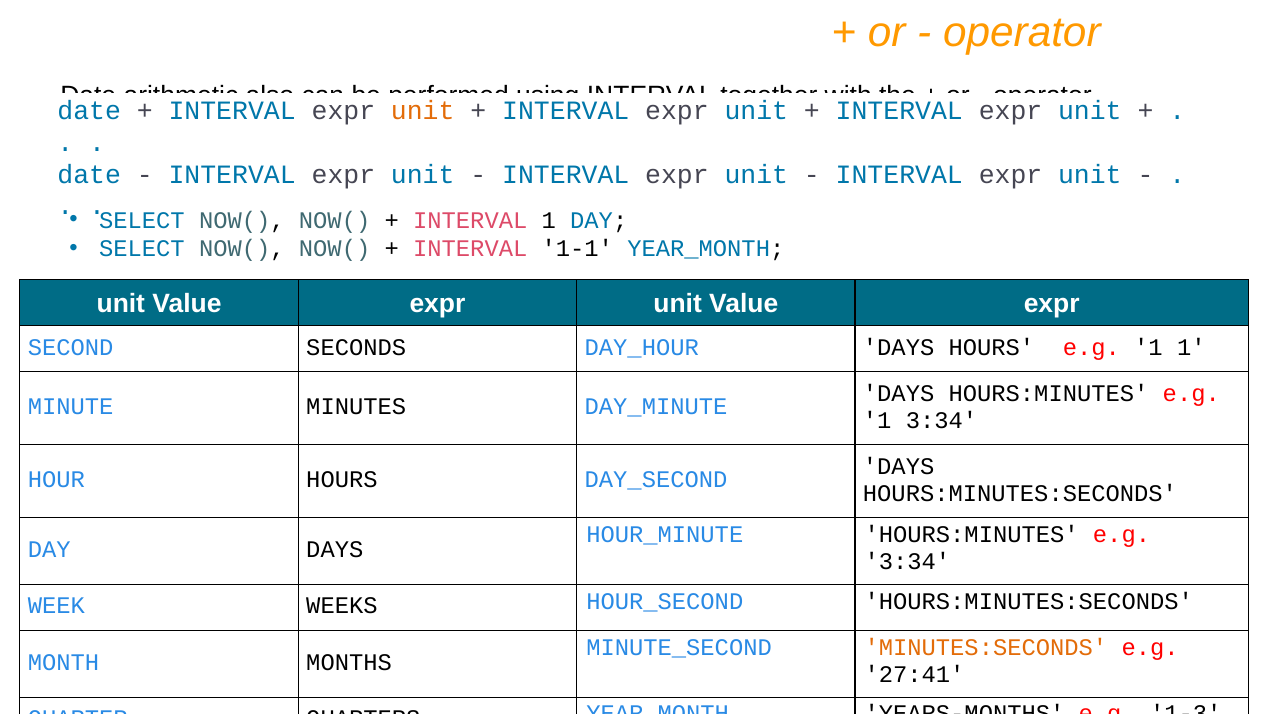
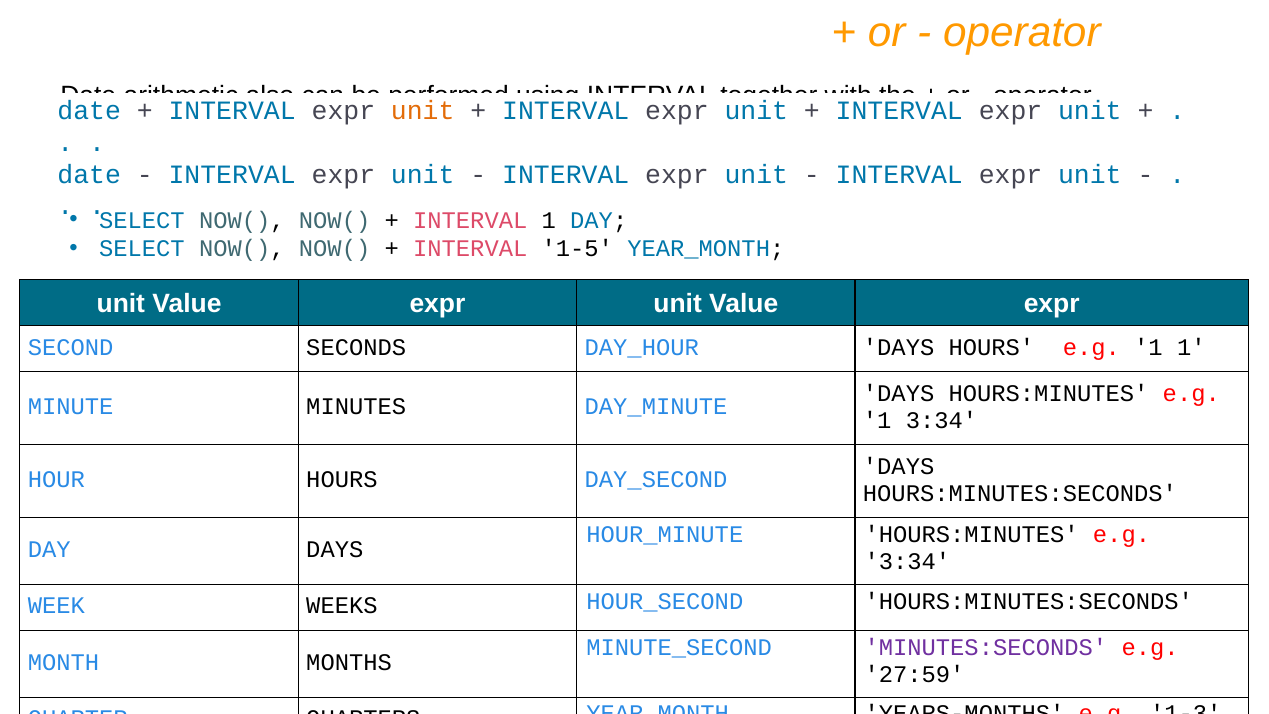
1-1: 1-1 -> 1-5
MINUTES:SECONDS colour: orange -> purple
27:41: 27:41 -> 27:59
